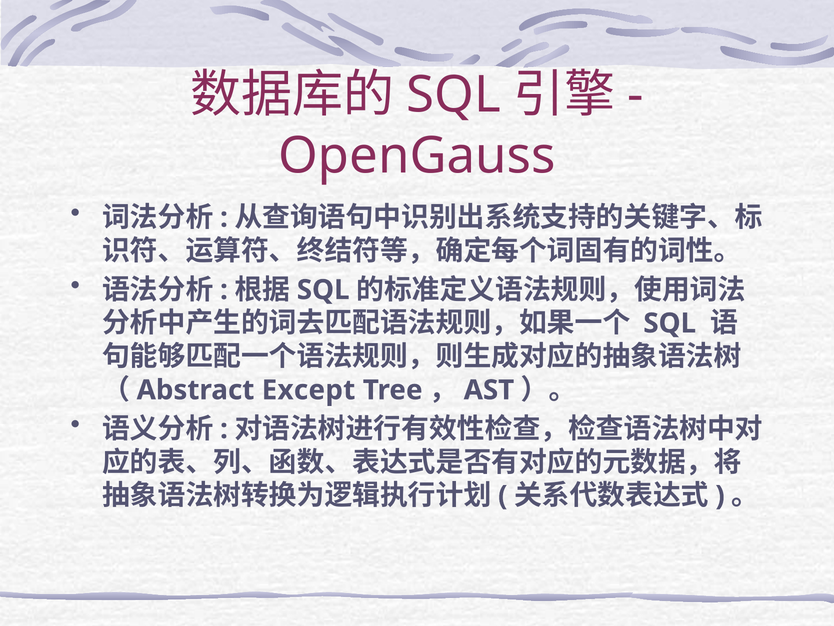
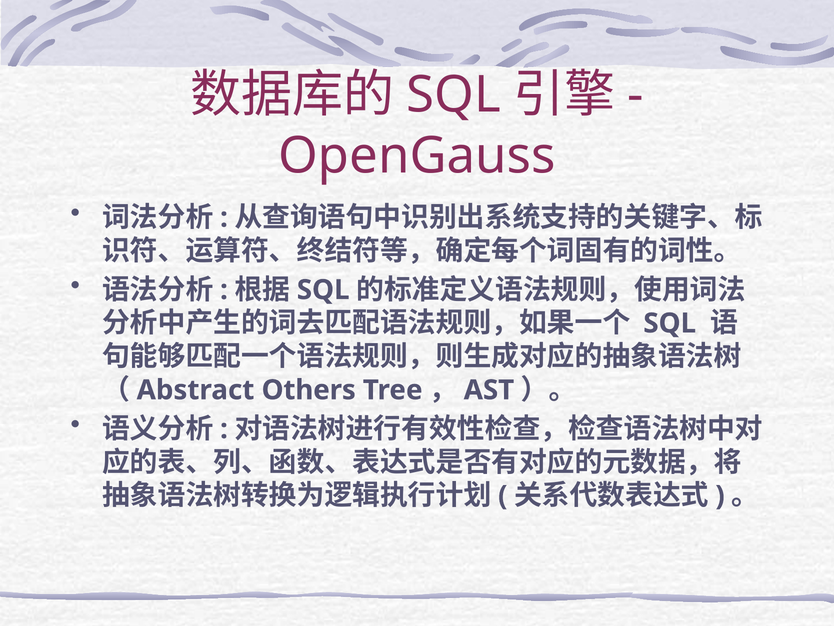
Except: Except -> Others
